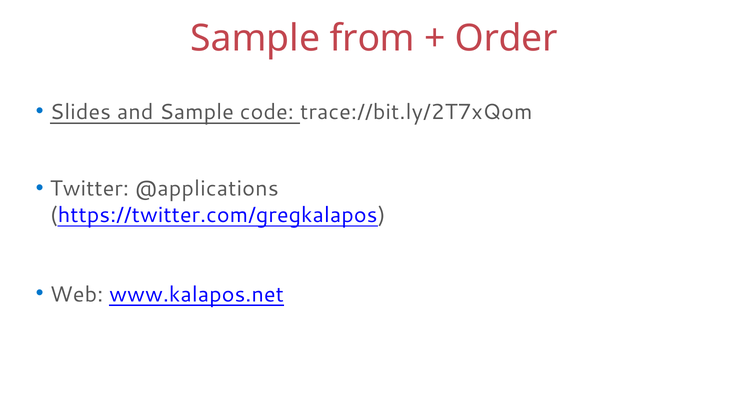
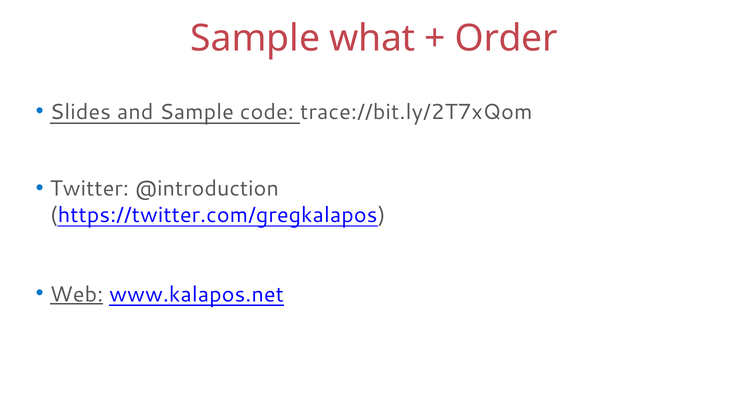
from: from -> what
@applications: @applications -> @introduction
Web underline: none -> present
